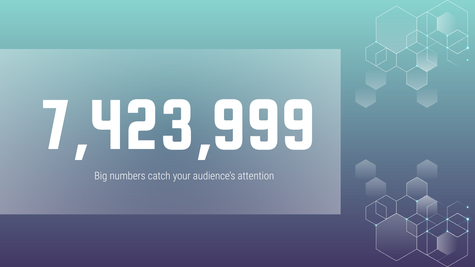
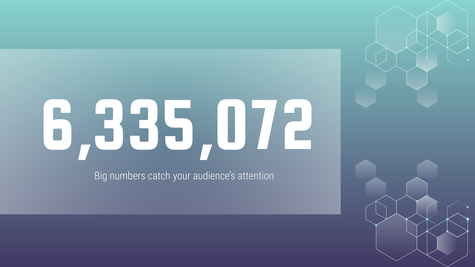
7,423,999: 7,423,999 -> 6,335,072
